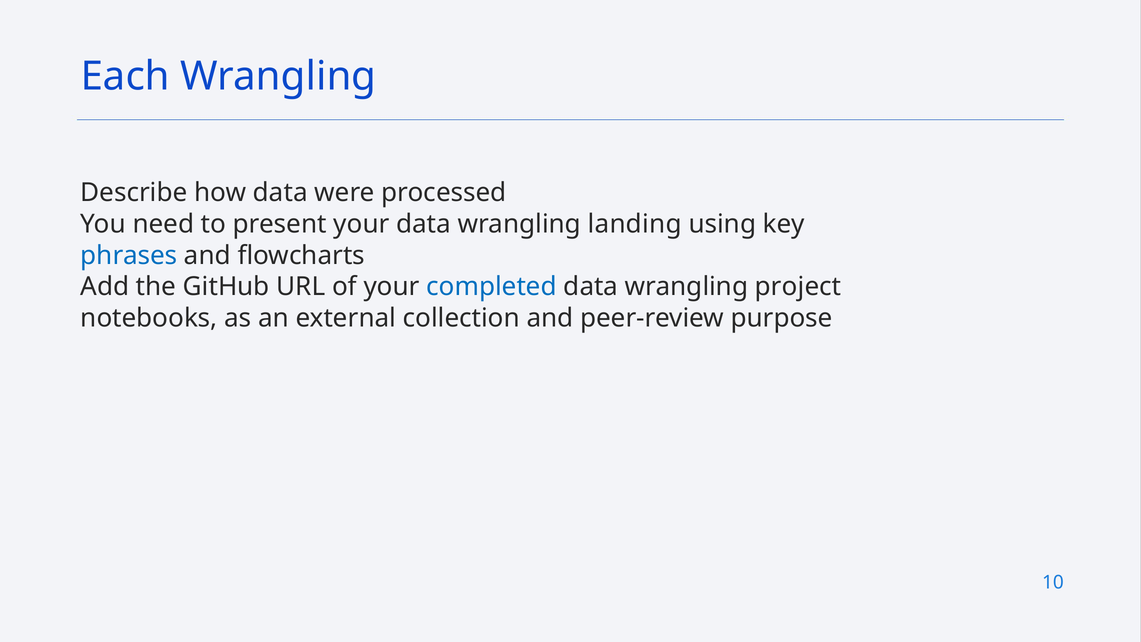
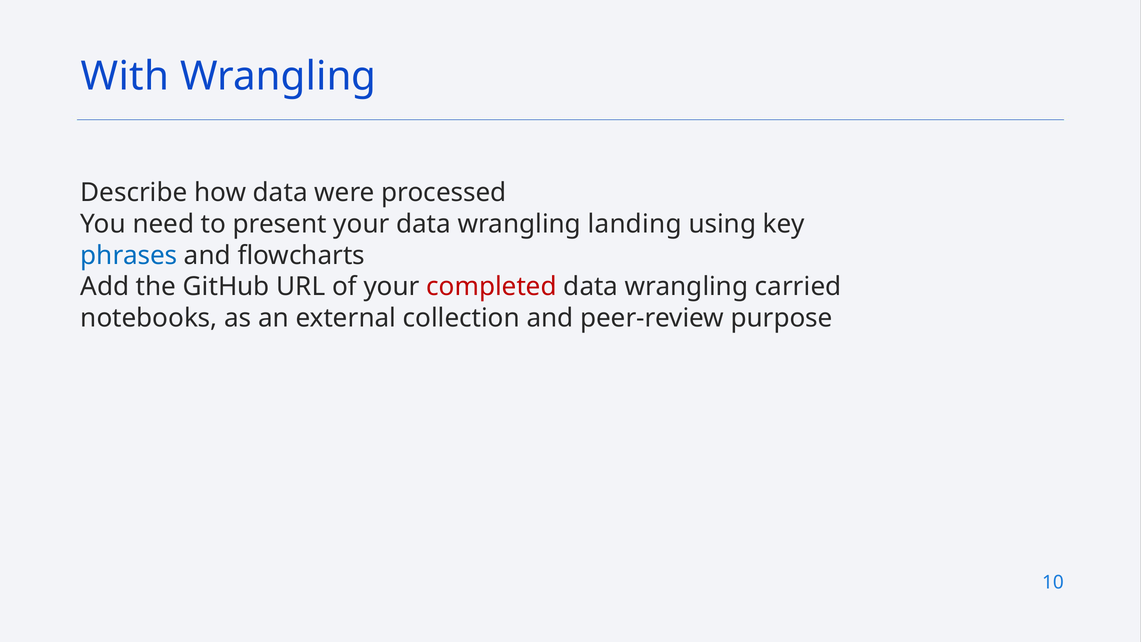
Each: Each -> With
completed colour: blue -> red
project: project -> carried
